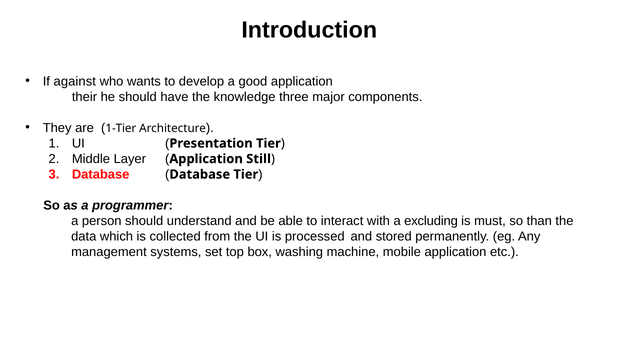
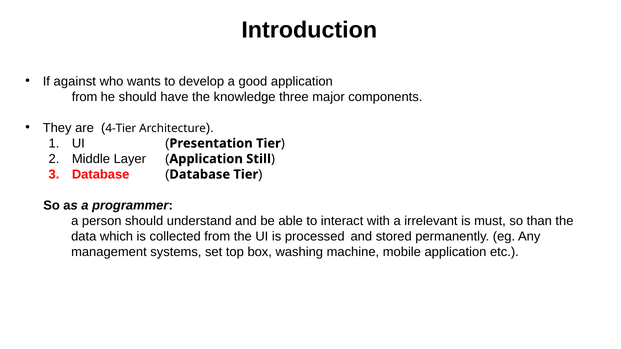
their at (84, 97): their -> from
1-Tier: 1-Tier -> 4-Tier
excluding: excluding -> irrelevant
